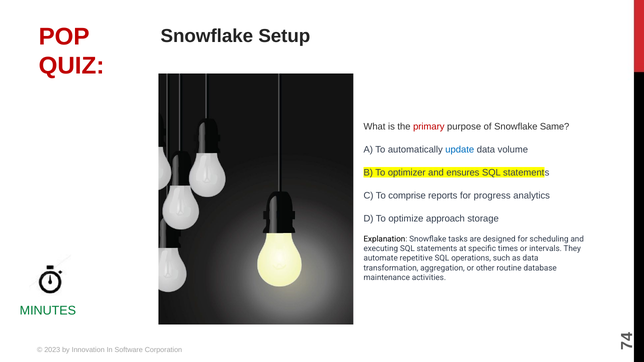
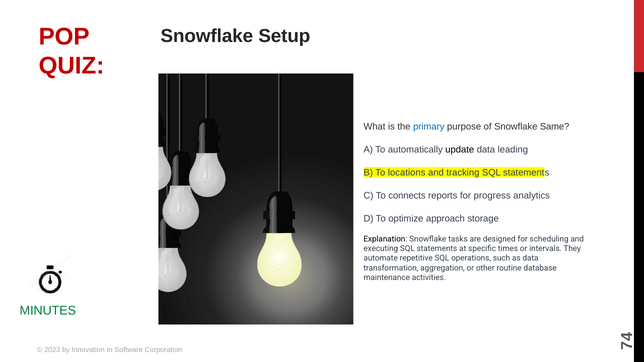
primary colour: red -> blue
update colour: blue -> black
volume: volume -> leading
optimizer: optimizer -> locations
ensures: ensures -> tracking
comprise: comprise -> connects
